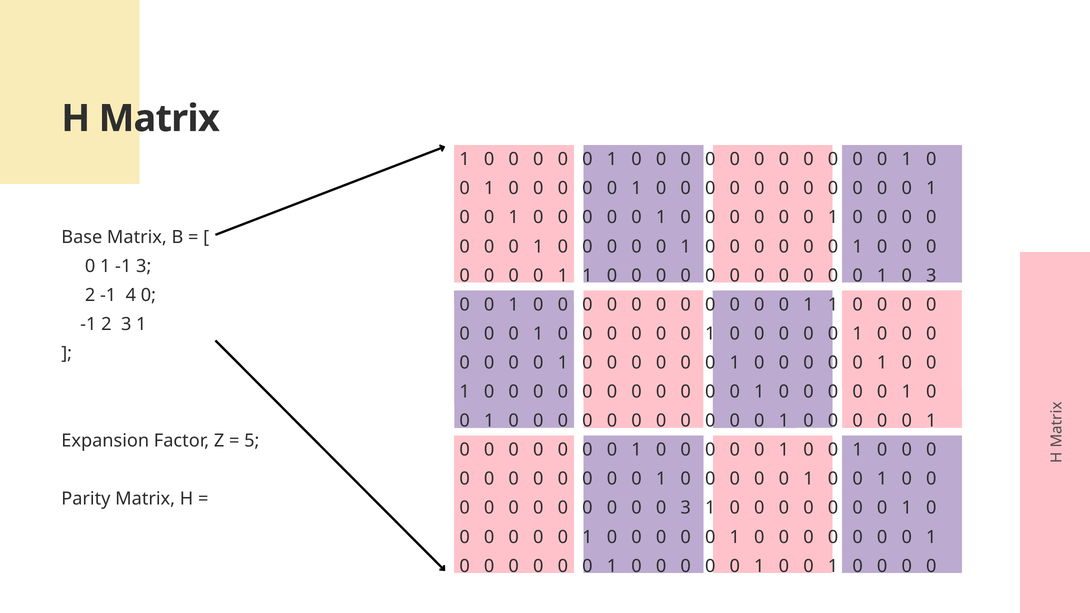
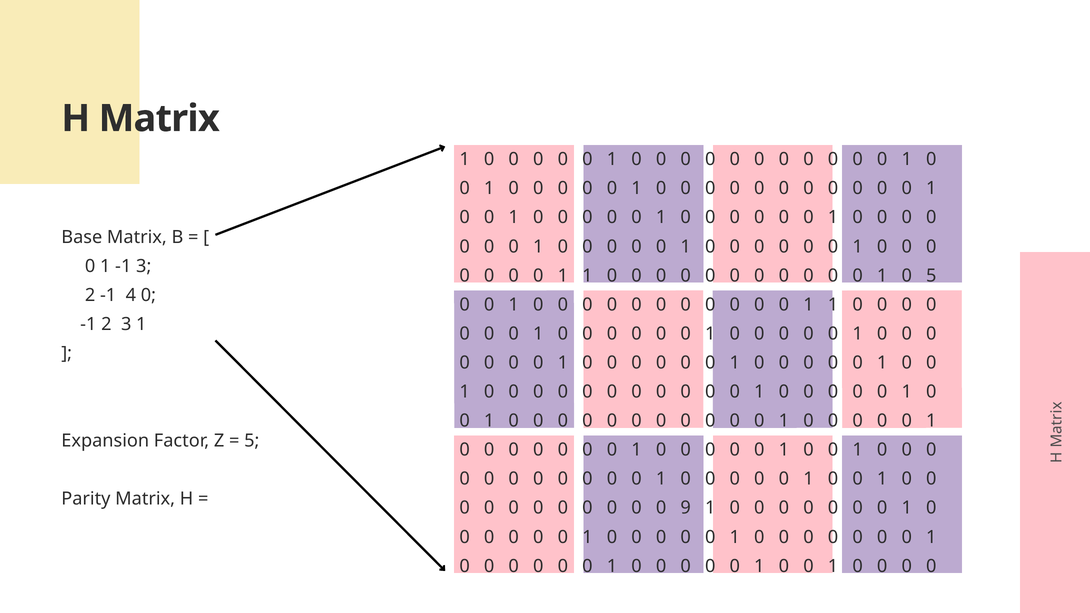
1 0 3: 3 -> 5
0 0 3: 3 -> 9
